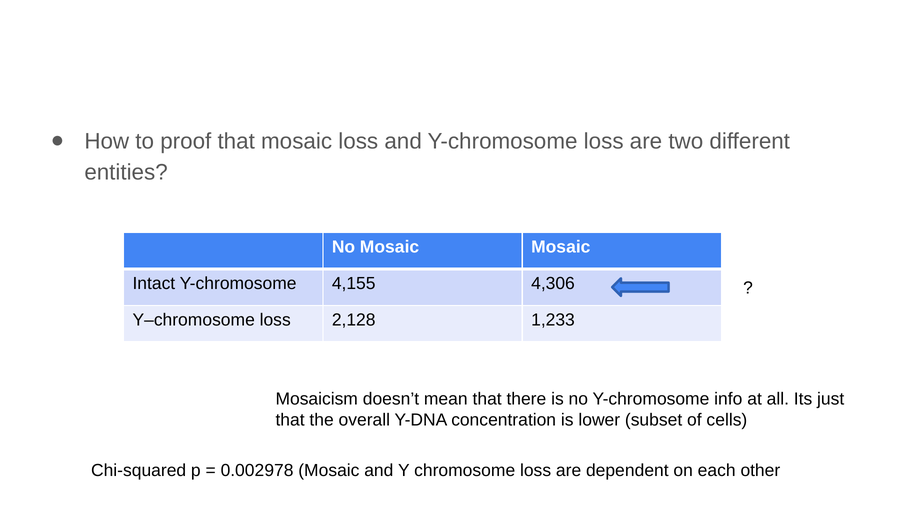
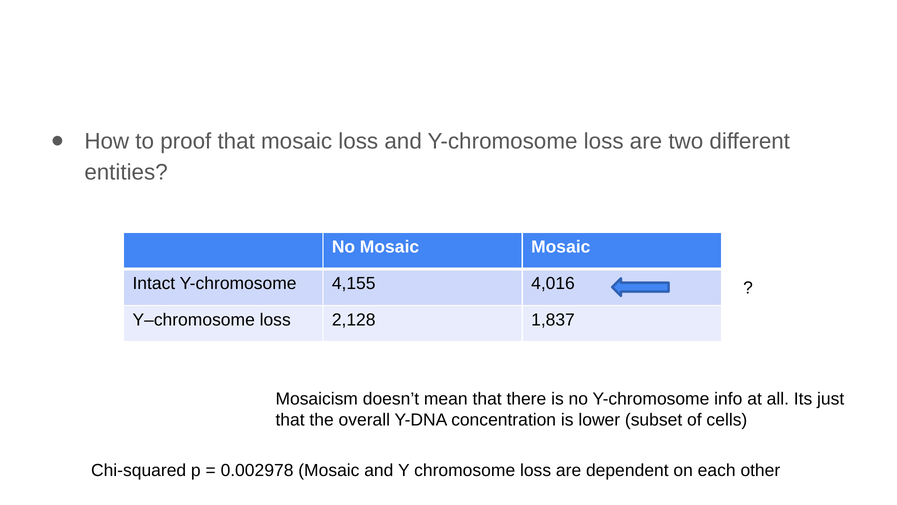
4,306: 4,306 -> 4,016
1,233: 1,233 -> 1,837
